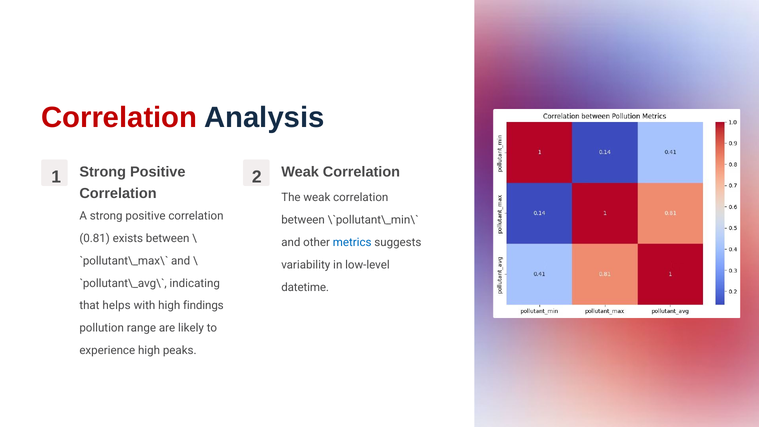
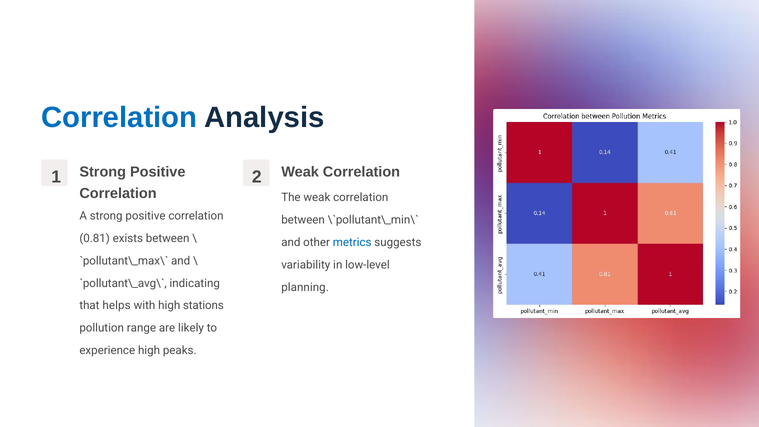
Correlation at (119, 118) colour: red -> blue
datetime: datetime -> planning
findings: findings -> stations
